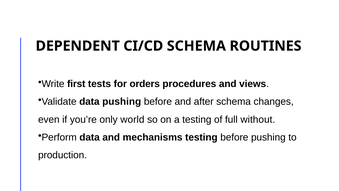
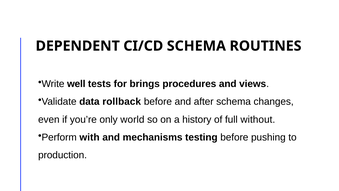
first: first -> well
orders: orders -> brings
data pushing: pushing -> rollback
a testing: testing -> history
Perform data: data -> with
